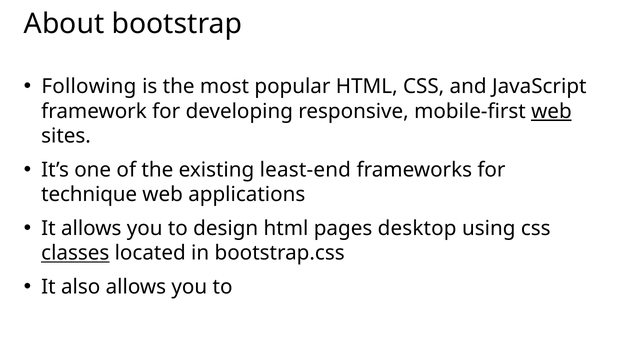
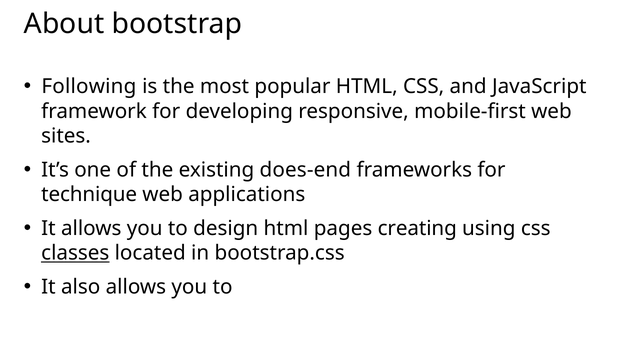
web at (551, 111) underline: present -> none
least-end: least-end -> does-end
desktop: desktop -> creating
